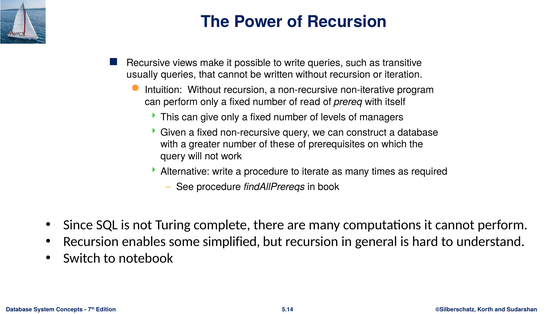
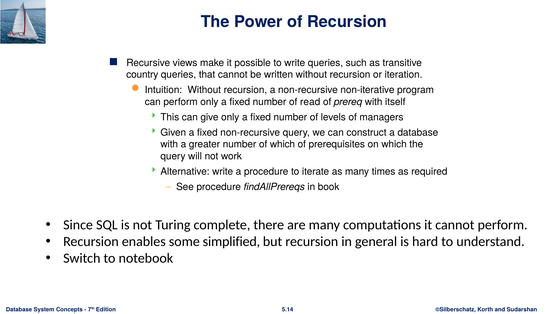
usually: usually -> country
of these: these -> which
